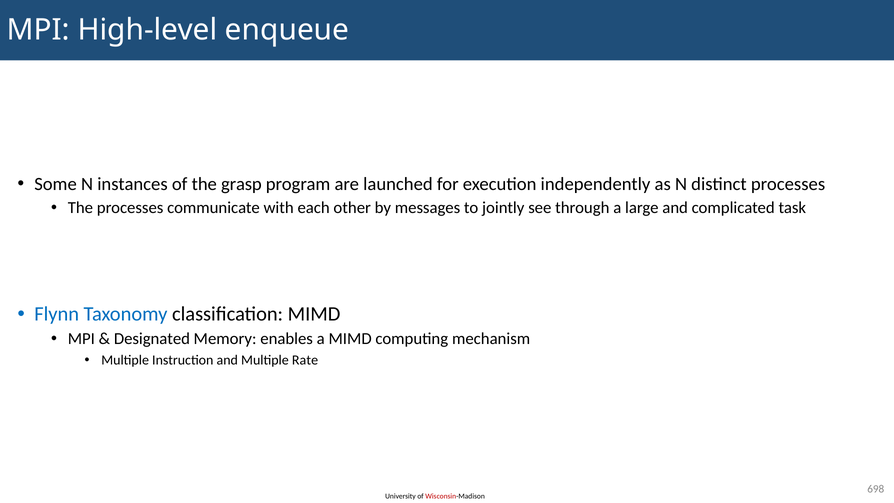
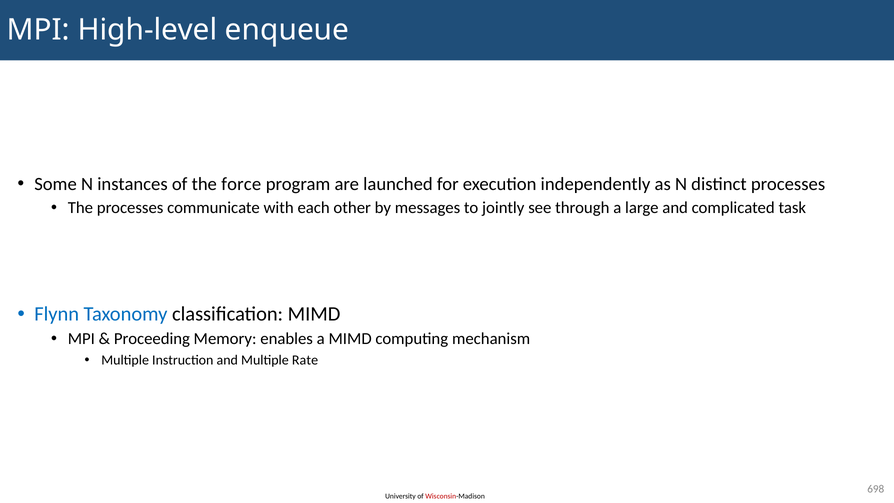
grasp: grasp -> force
Designated: Designated -> Proceeding
